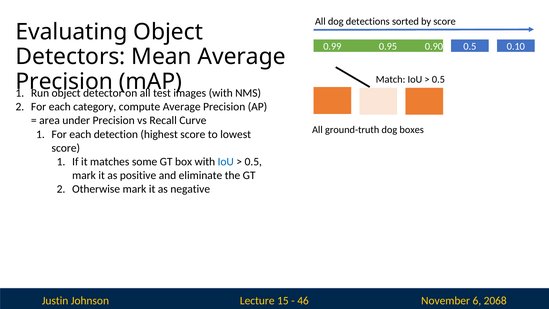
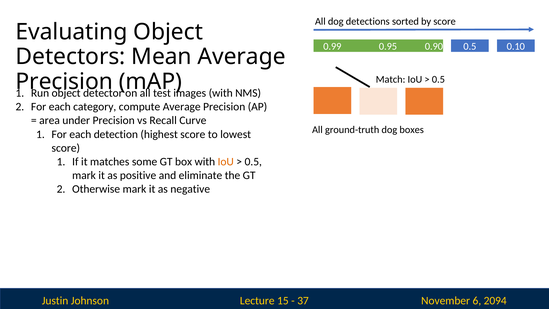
IoU at (226, 162) colour: blue -> orange
46: 46 -> 37
2068: 2068 -> 2094
